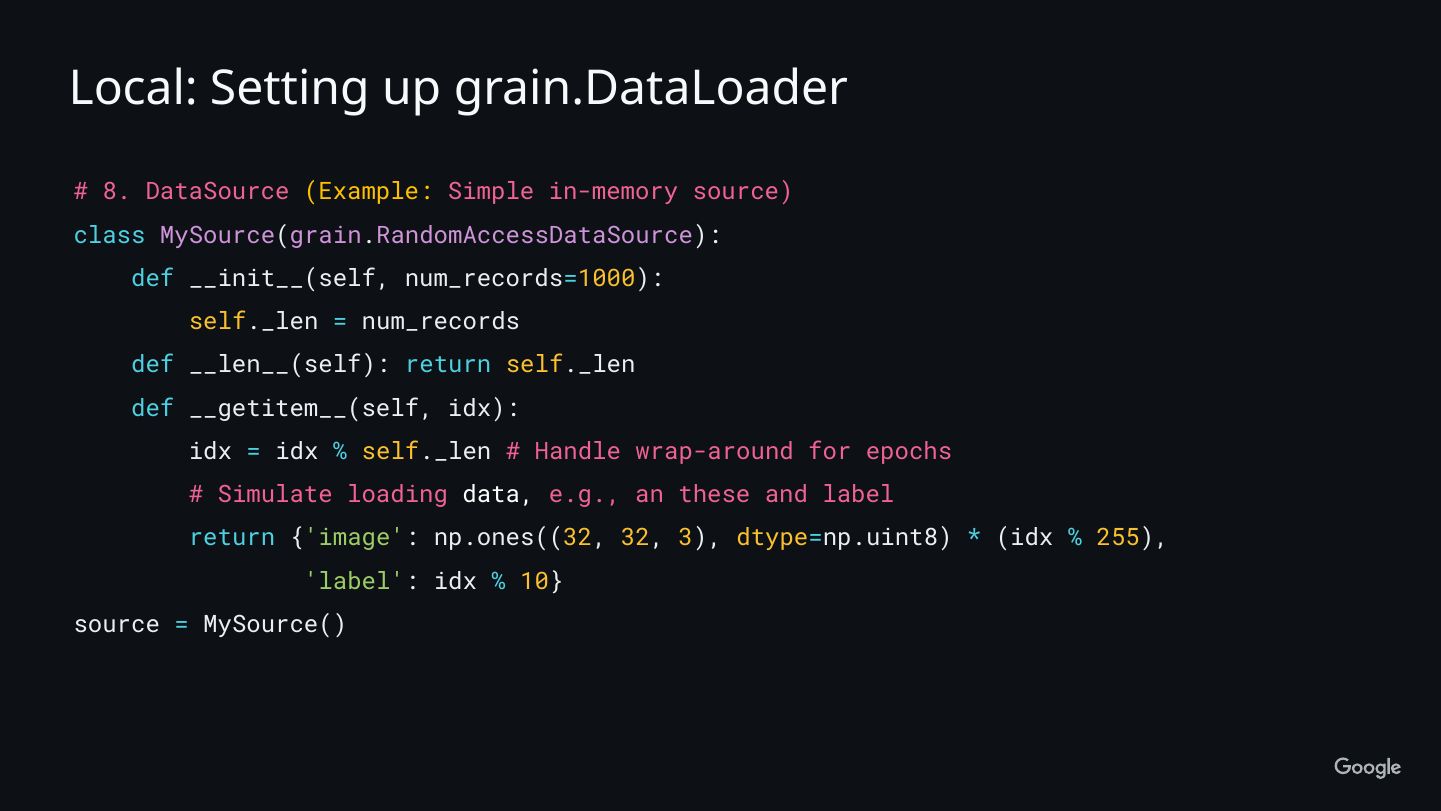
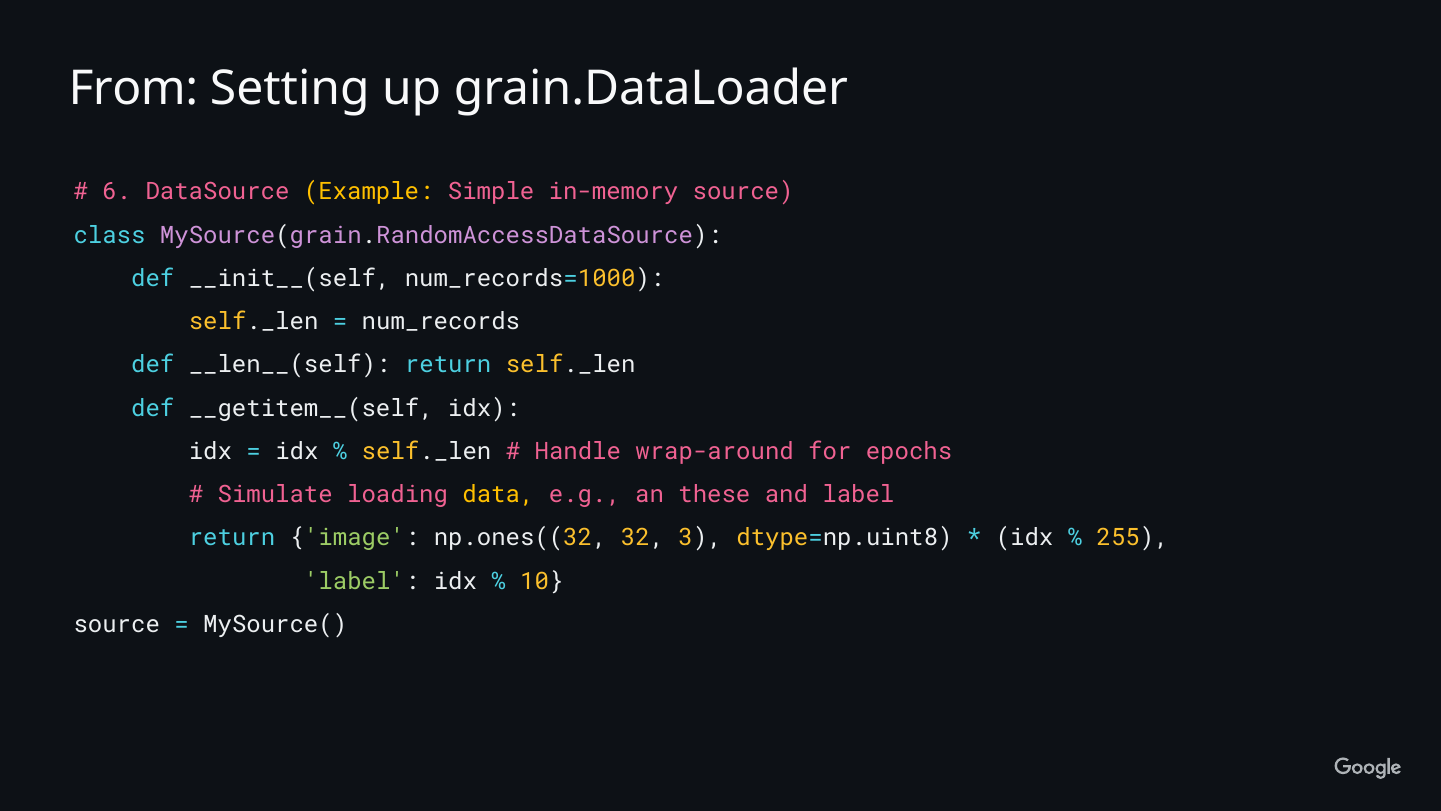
Local: Local -> From
8: 8 -> 6
data colour: white -> yellow
